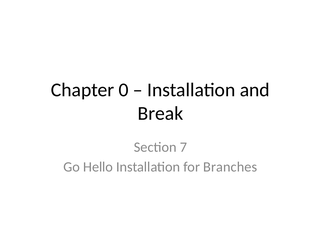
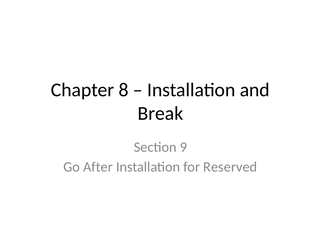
0: 0 -> 8
7: 7 -> 9
Hello: Hello -> After
Branches: Branches -> Reserved
